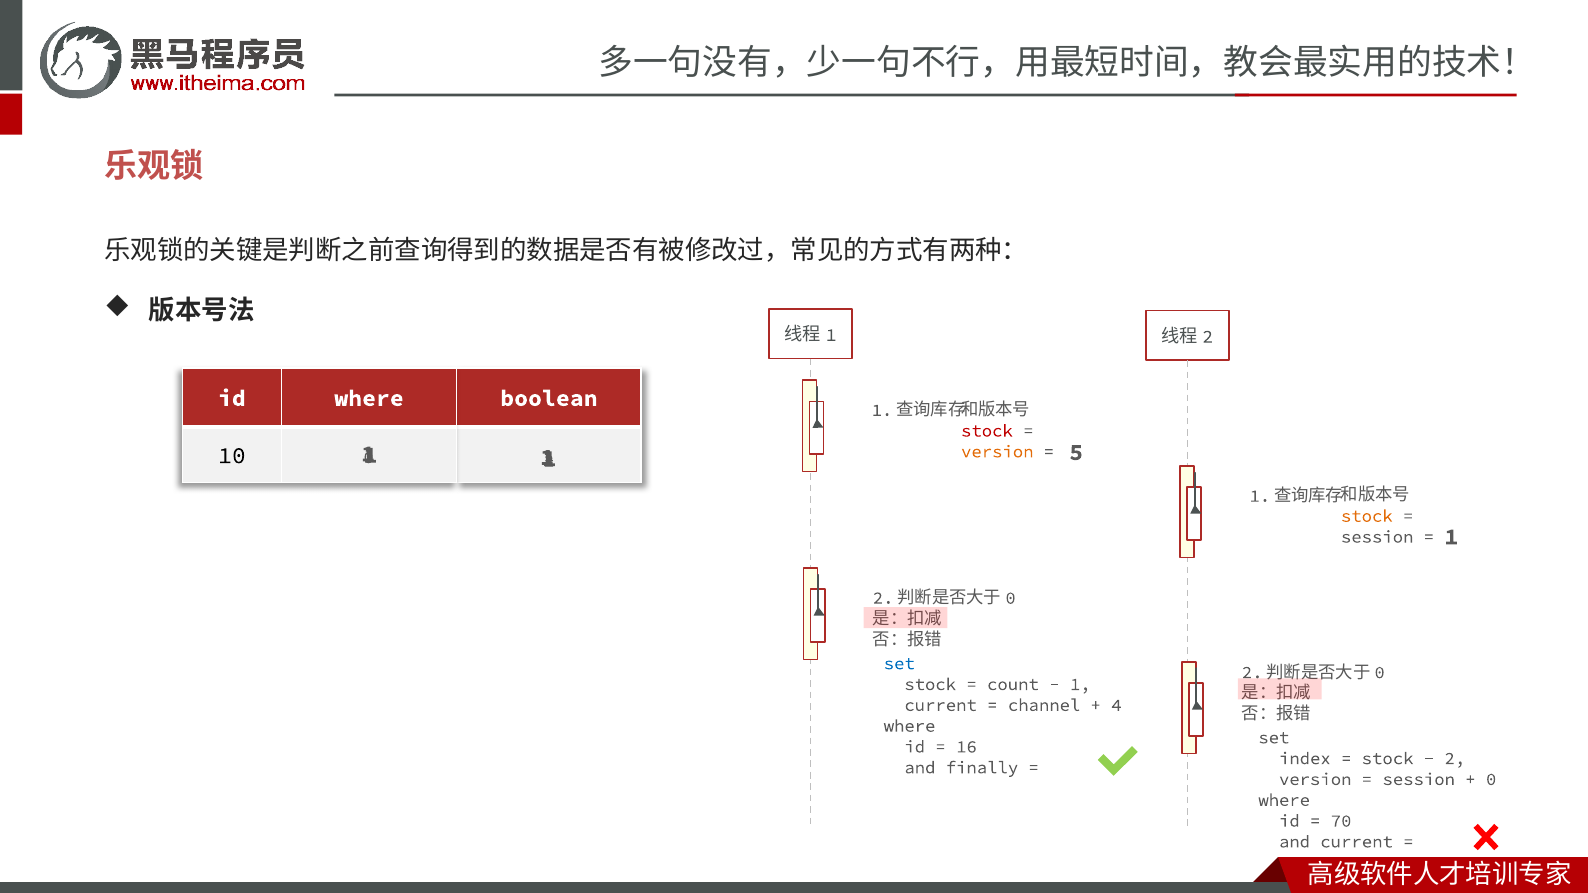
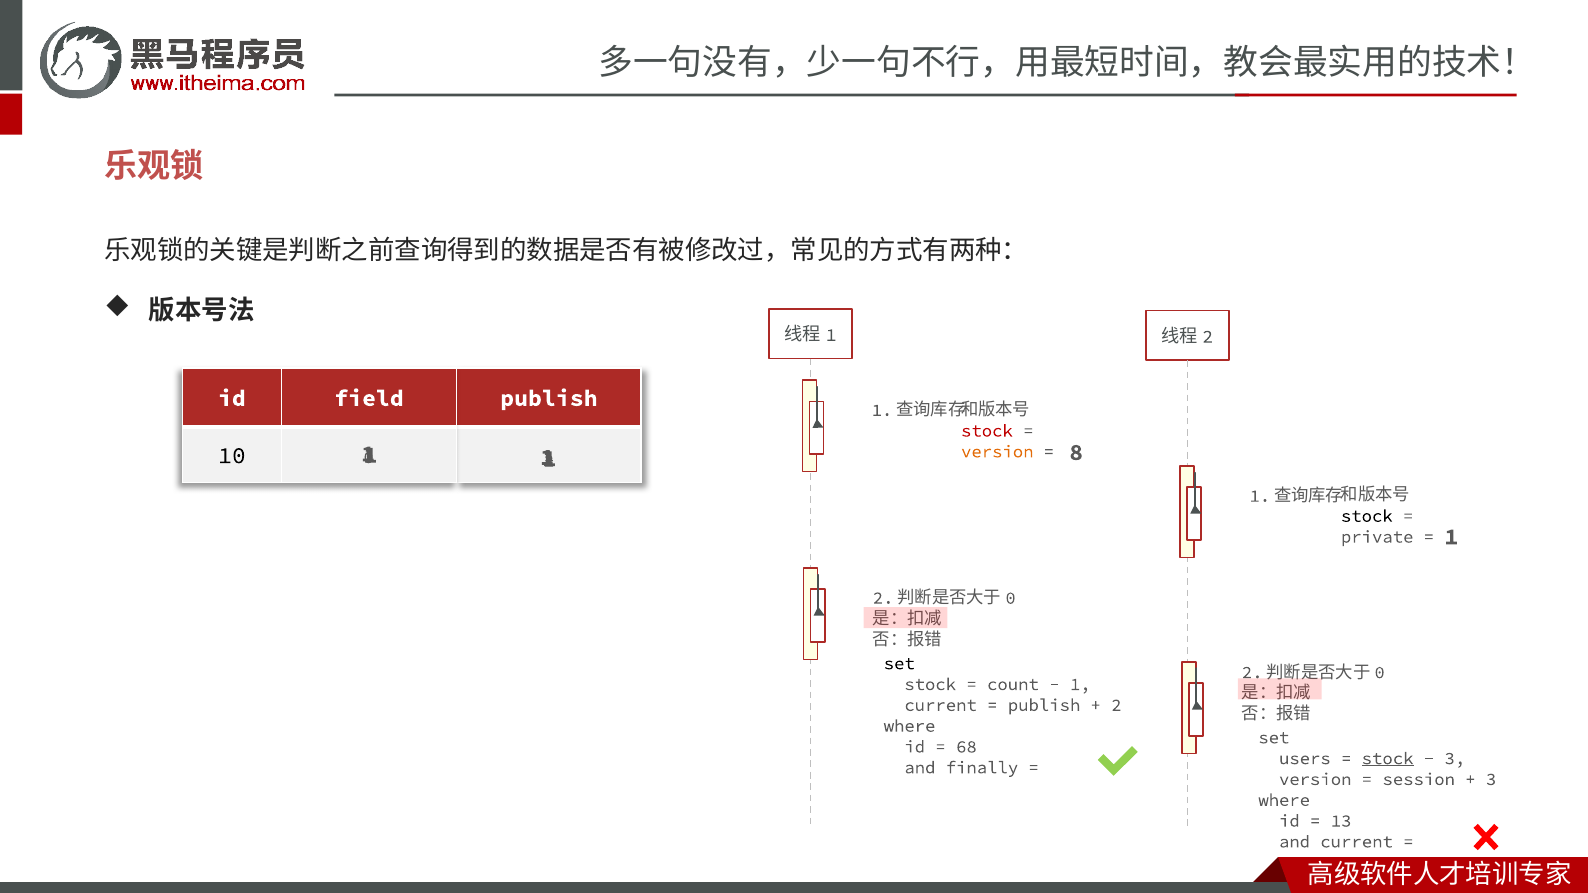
id where: where -> field
boolean at (549, 398): boolean -> publish
5: 5 -> 8
stock at (1367, 516) colour: orange -> black
session at (1377, 537): session -> private
set at (899, 664) colour: blue -> black
channel at (1044, 705): channel -> publish
4 at (1117, 705): 4 -> 2
16: 16 -> 68
index: index -> users
stock at (1388, 759) underline: none -> present
2 at (1455, 759): 2 -> 3
0 at (1491, 779): 0 -> 3
70: 70 -> 13
